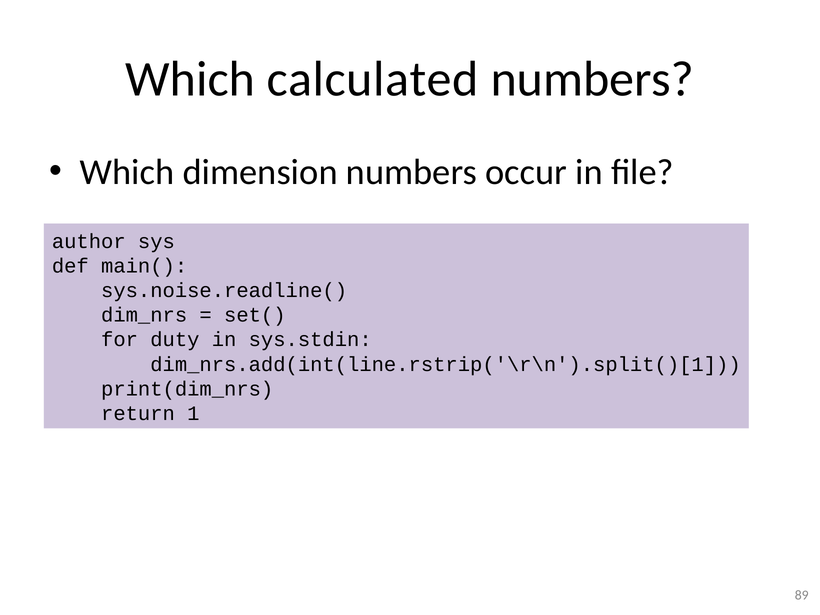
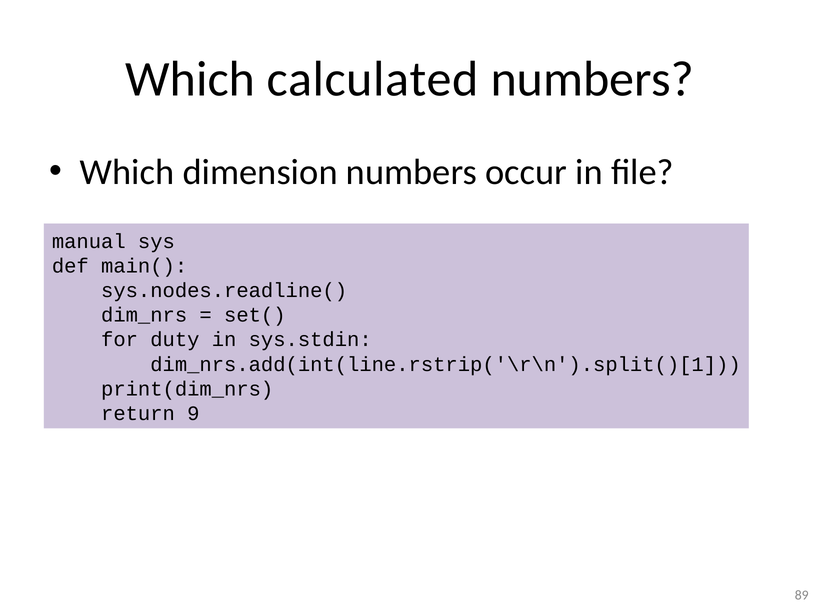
author: author -> manual
sys.noise.readline(: sys.noise.readline( -> sys.nodes.readline(
1: 1 -> 9
